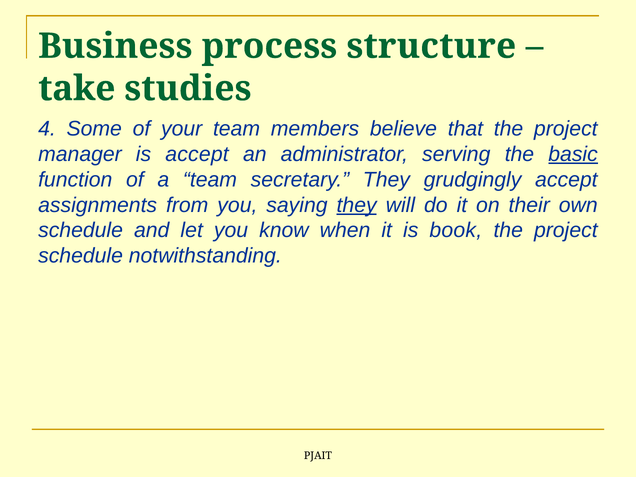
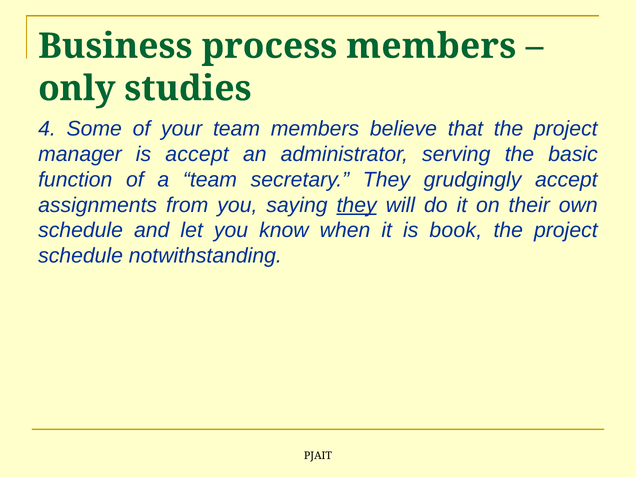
process structure: structure -> members
take: take -> only
basic underline: present -> none
